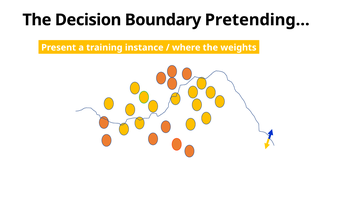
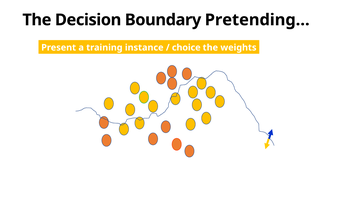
where: where -> choice
